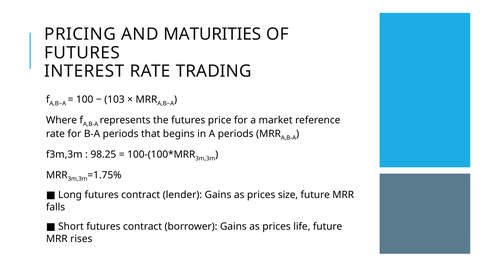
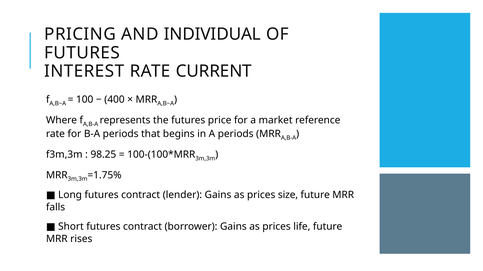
MATURITIES: MATURITIES -> INDIVIDUAL
TRADING: TRADING -> CURRENT
103: 103 -> 400
